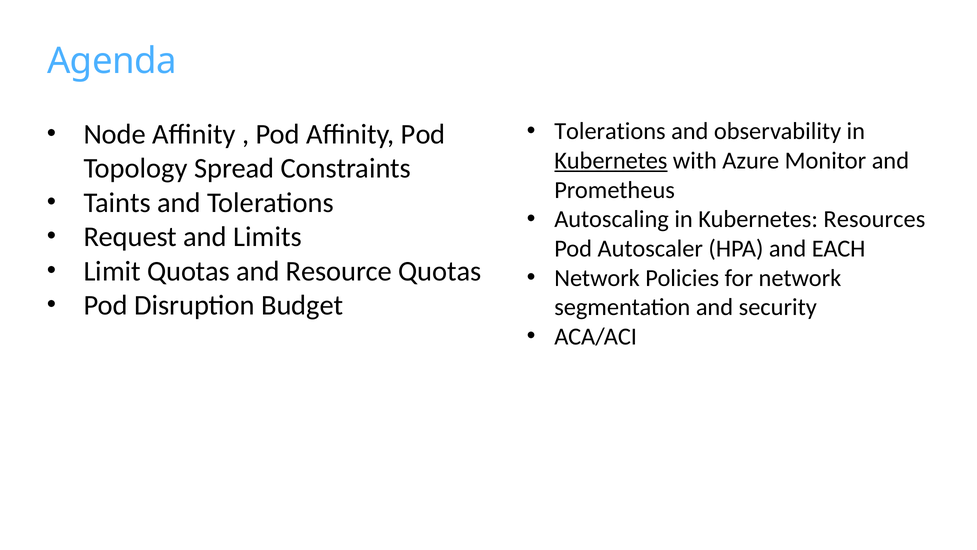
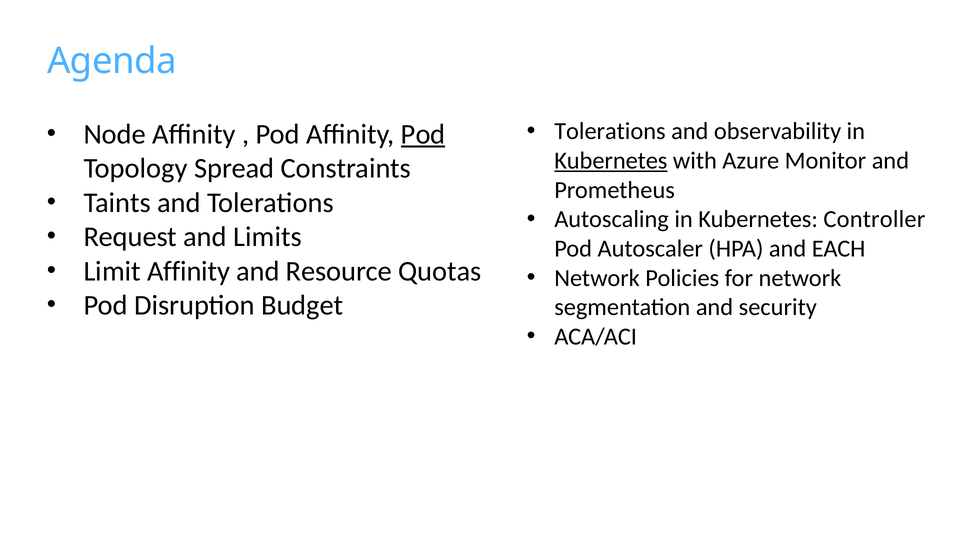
Pod at (423, 134) underline: none -> present
Resources: Resources -> Controller
Limit Quotas: Quotas -> Affinity
